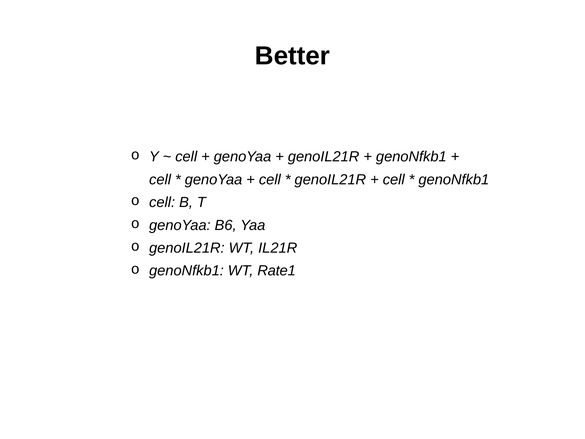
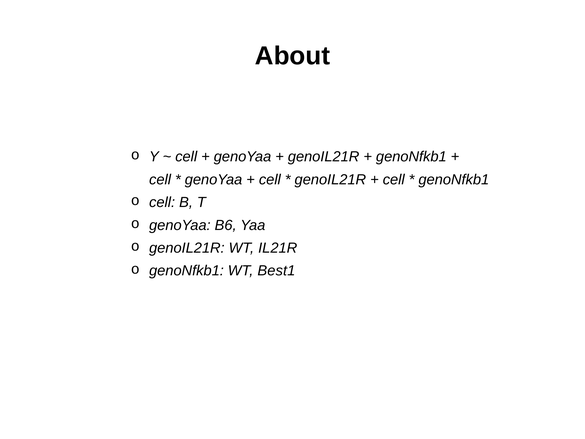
Better: Better -> About
Rate1: Rate1 -> Best1
